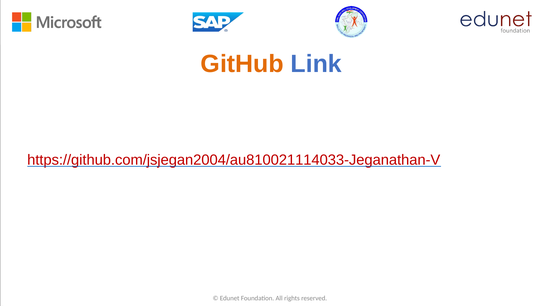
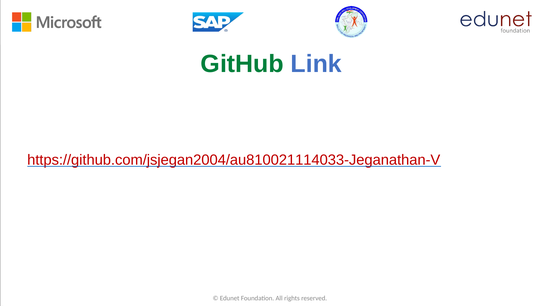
GitHub colour: orange -> green
